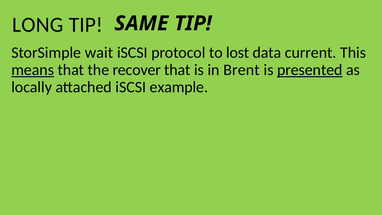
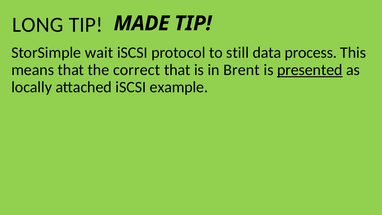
SAME: SAME -> MADE
lost: lost -> still
current: current -> process
means underline: present -> none
recover: recover -> correct
